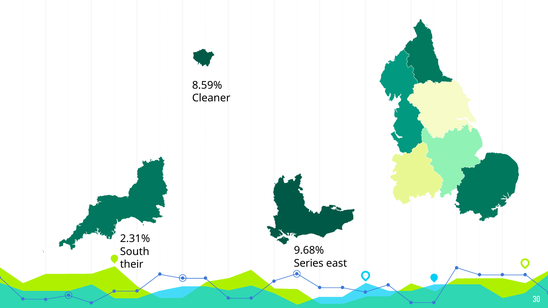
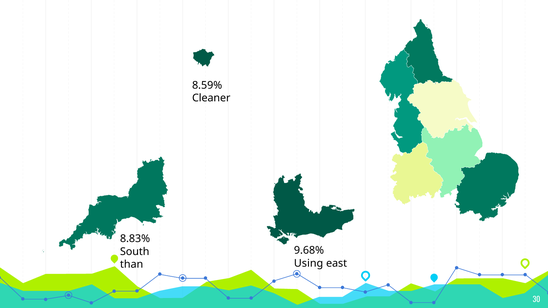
2.31%: 2.31% -> 8.83%
Series: Series -> Using
their: their -> than
